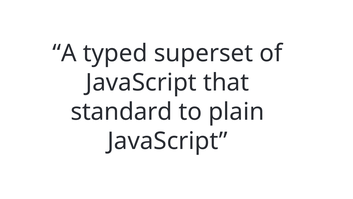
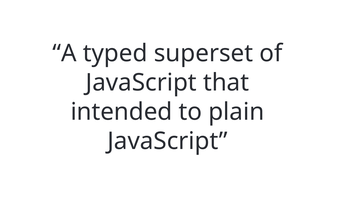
standard: standard -> intended
